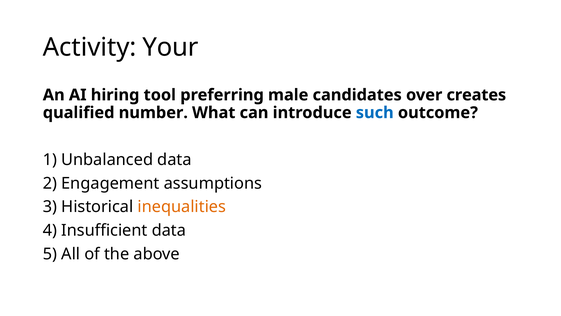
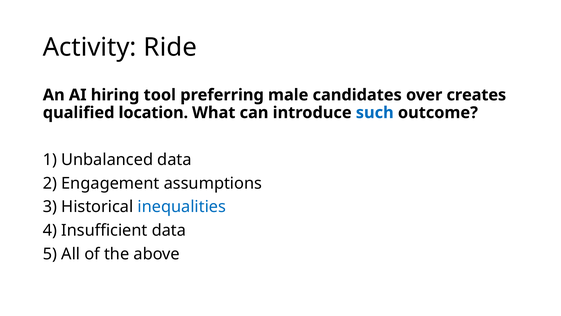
Your: Your -> Ride
number: number -> location
inequalities colour: orange -> blue
